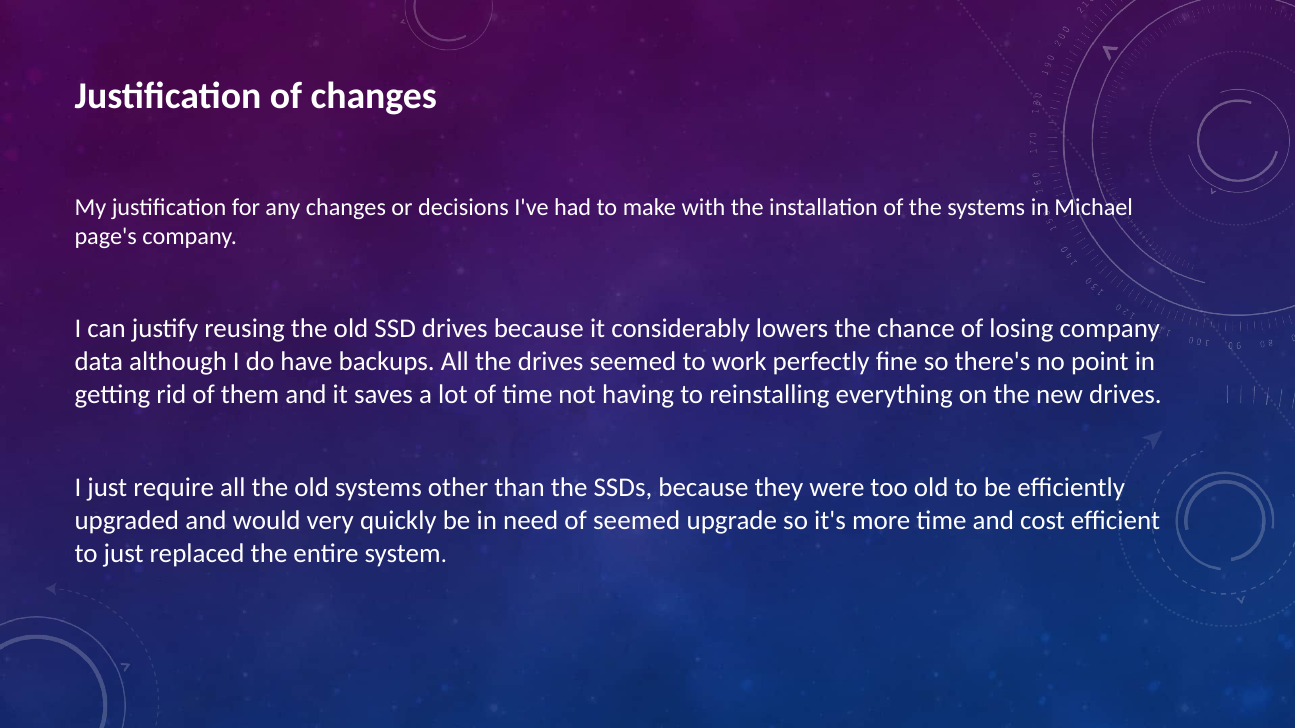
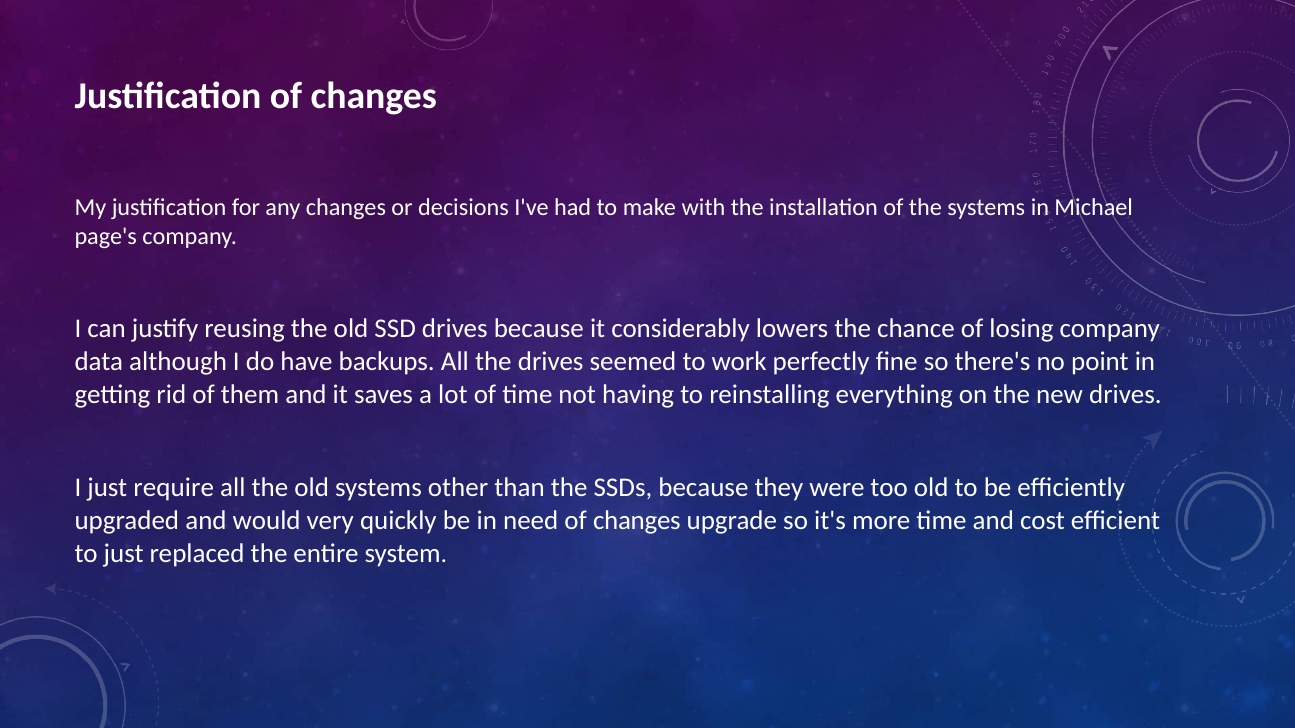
need of seemed: seemed -> changes
